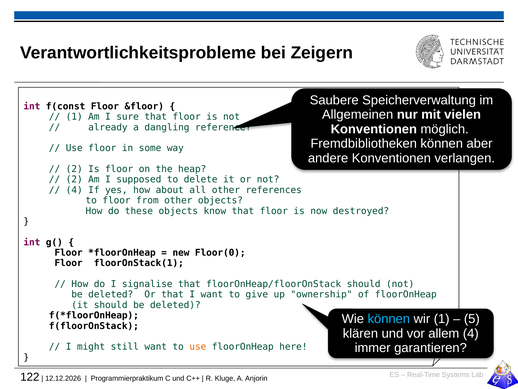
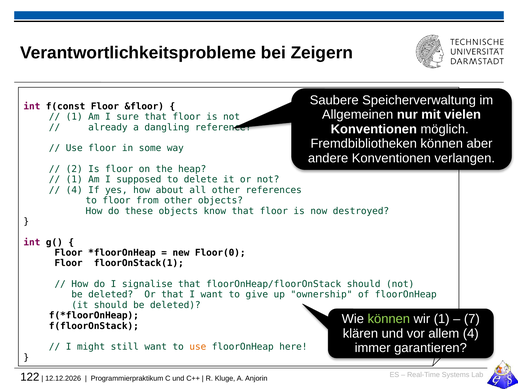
2 at (74, 179): 2 -> 1
können at (389, 319) colour: light blue -> light green
5: 5 -> 7
